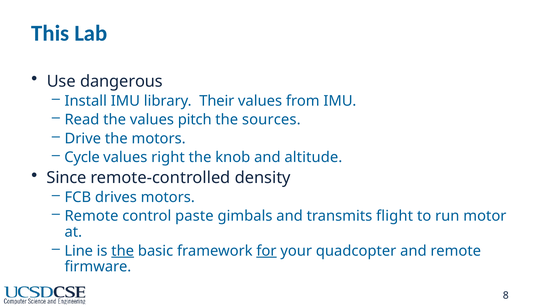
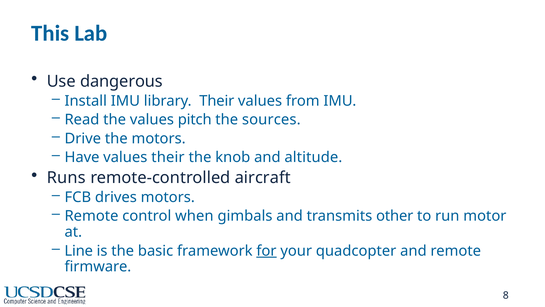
Cycle: Cycle -> Have
values right: right -> their
Since: Since -> Runs
density: density -> aircraft
paste: paste -> when
flight: flight -> other
the at (123, 250) underline: present -> none
